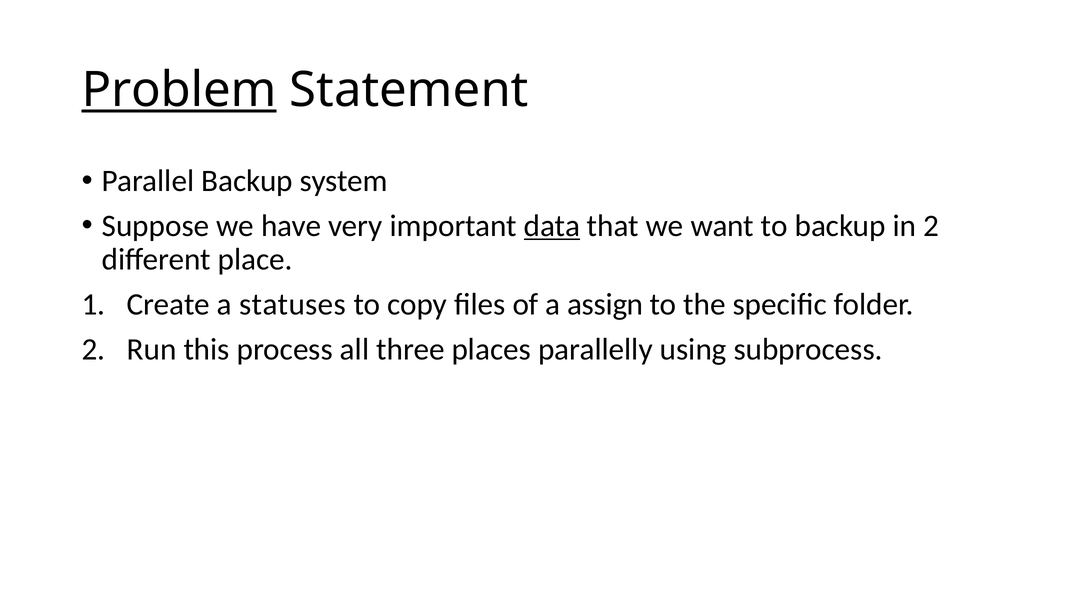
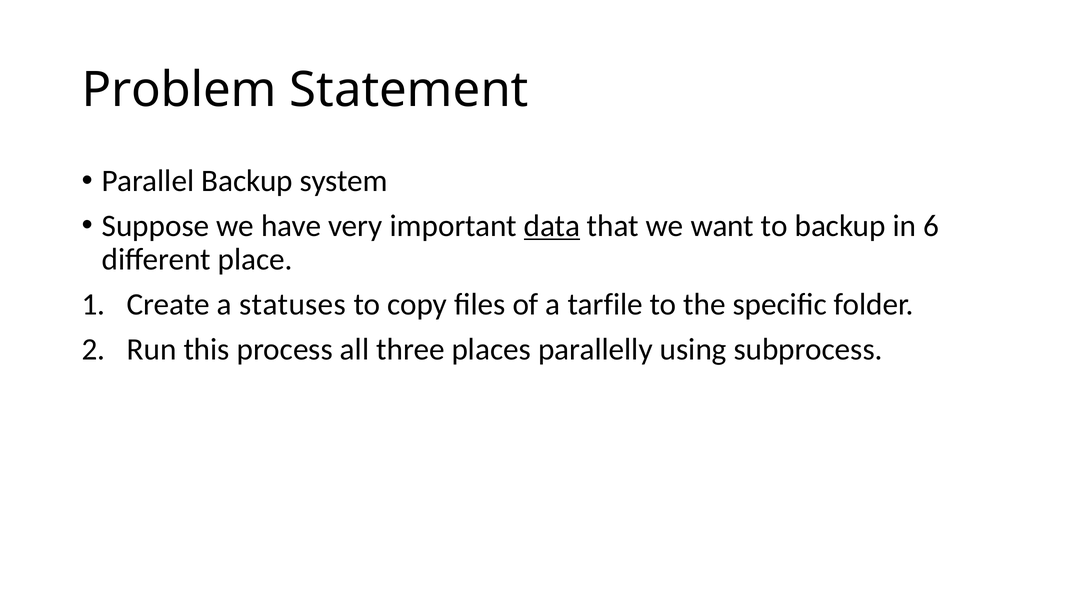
Problem underline: present -> none
in 2: 2 -> 6
assign: assign -> tarfile
